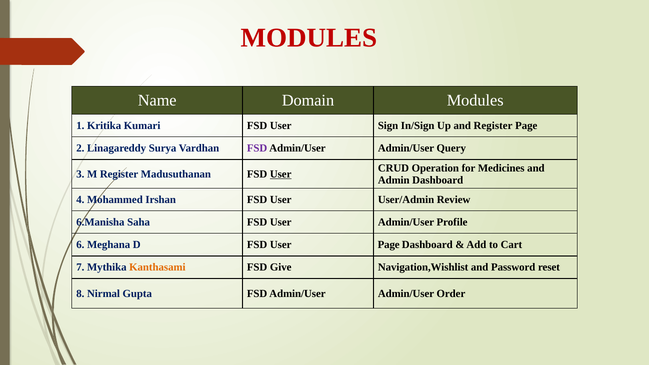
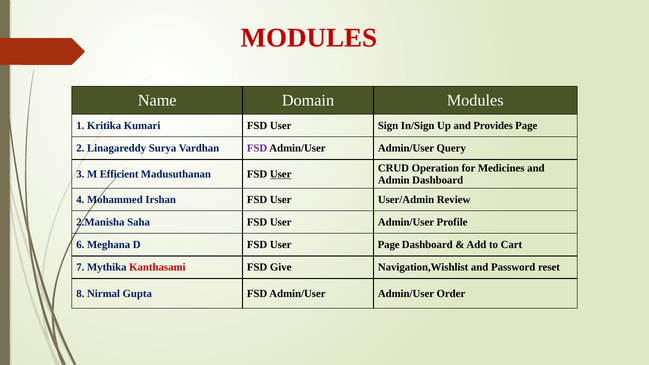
and Register: Register -> Provides
M Register: Register -> Efficient
6.Manisha: 6.Manisha -> 2.Manisha
Kanthasami colour: orange -> red
